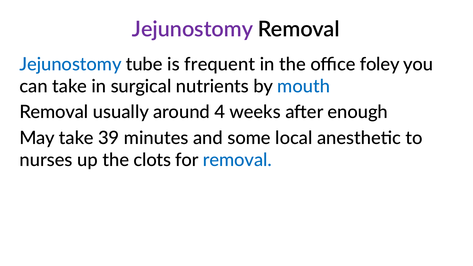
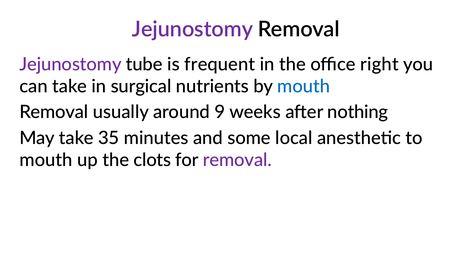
Jejunostomy at (71, 64) colour: blue -> purple
foley: foley -> right
4: 4 -> 9
enough: enough -> nothing
39: 39 -> 35
nurses at (46, 160): nurses -> mouth
removal at (237, 160) colour: blue -> purple
